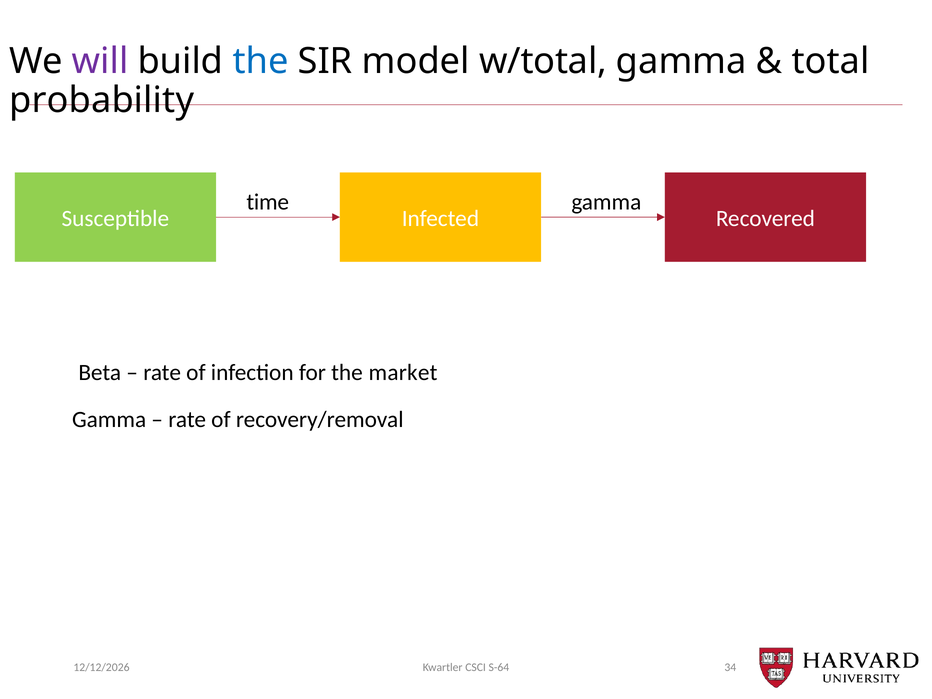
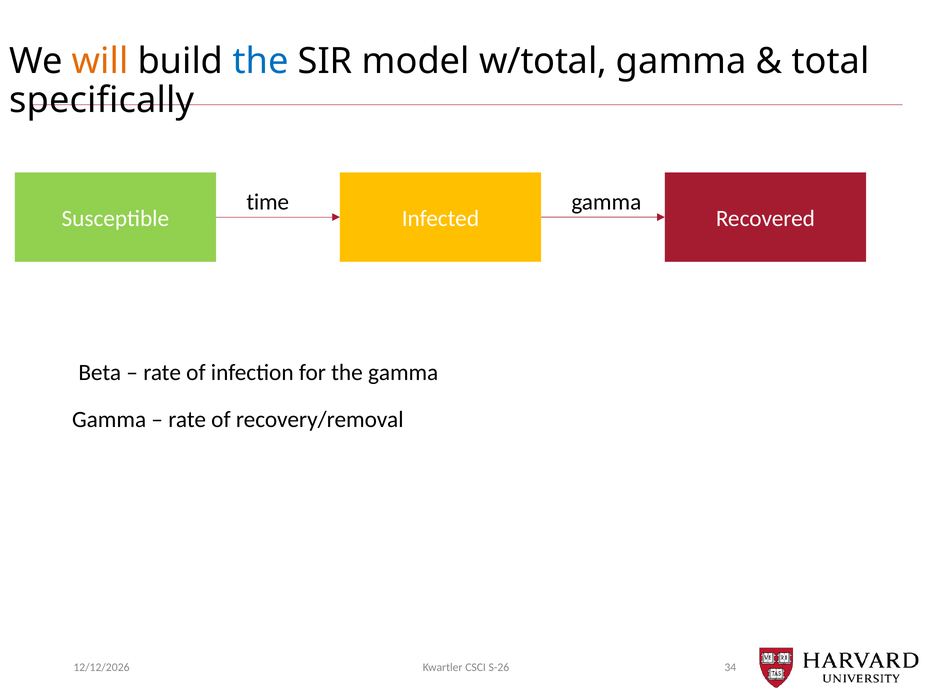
will colour: purple -> orange
probability: probability -> specifically
the market: market -> gamma
S-64: S-64 -> S-26
